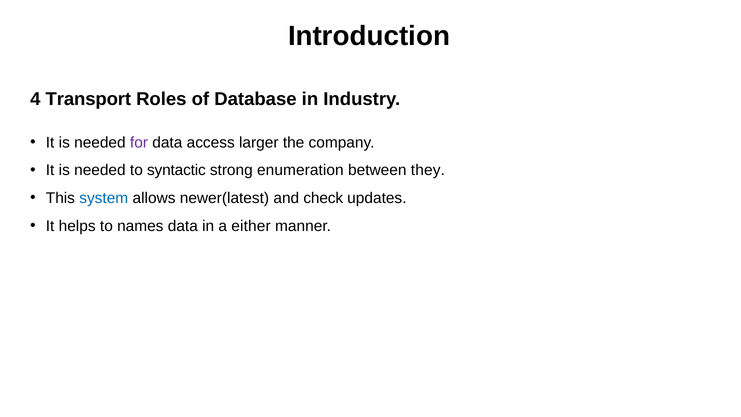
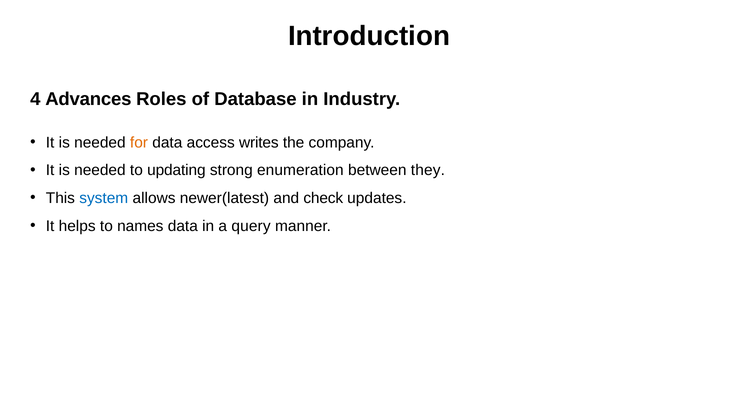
Transport: Transport -> Advances
for colour: purple -> orange
larger: larger -> writes
syntactic: syntactic -> updating
either: either -> query
